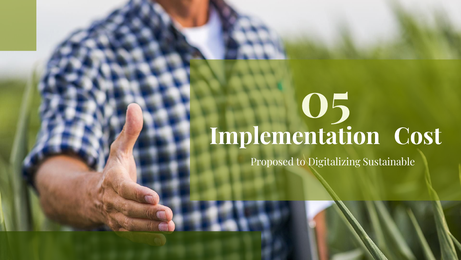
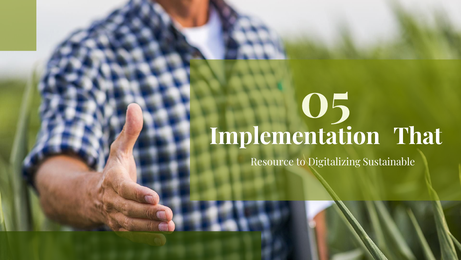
Cost: Cost -> That
Proposed: Proposed -> Resource
